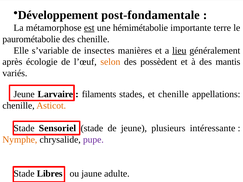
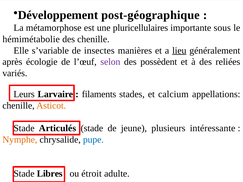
post-fondamentale: post-fondamentale -> post-géographique
est underline: present -> none
hémimétabolie: hémimétabolie -> pluricellulaires
terre: terre -> sous
paurométabolie: paurométabolie -> hémimétabolie
selon colour: orange -> purple
mantis: mantis -> reliées
Jeune at (24, 94): Jeune -> Leurs
et chenille: chenille -> calcium
Sensoriel: Sensoriel -> Articulés
pupe colour: purple -> blue
jaune: jaune -> étroit
